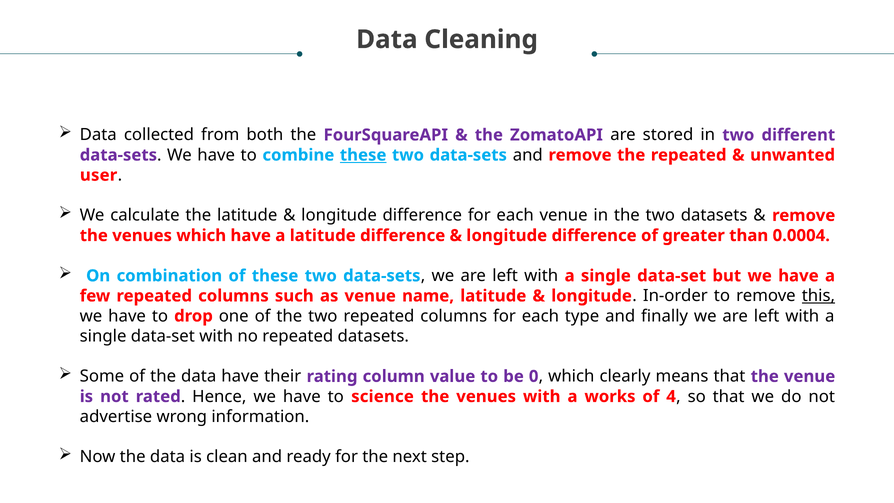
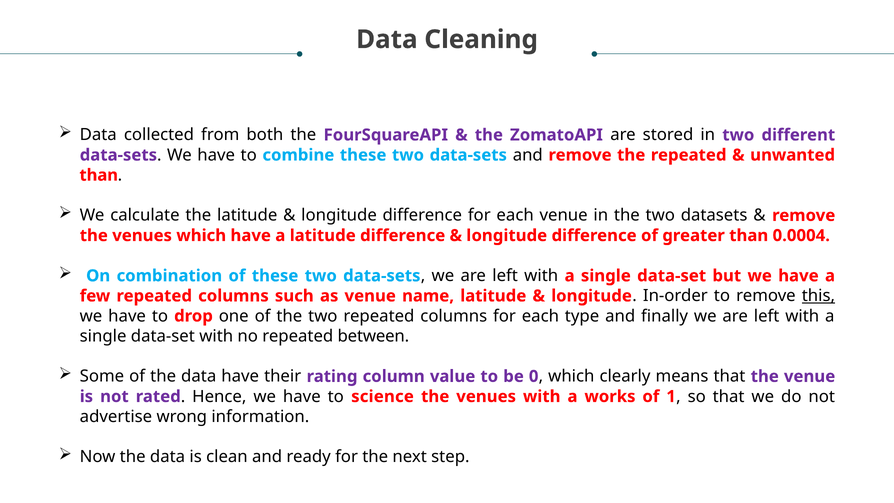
these at (363, 155) underline: present -> none
user at (99, 175): user -> than
repeated datasets: datasets -> between
4: 4 -> 1
